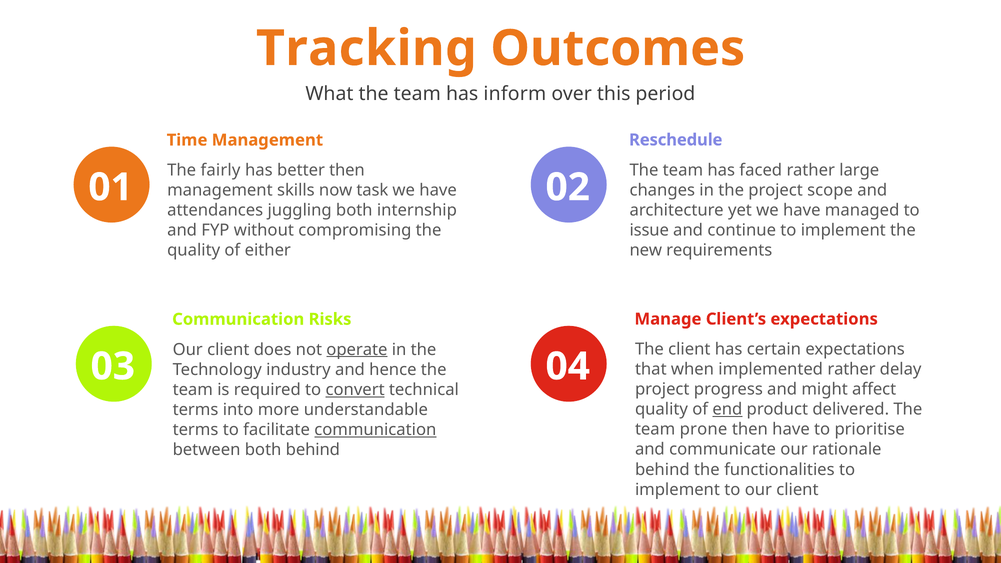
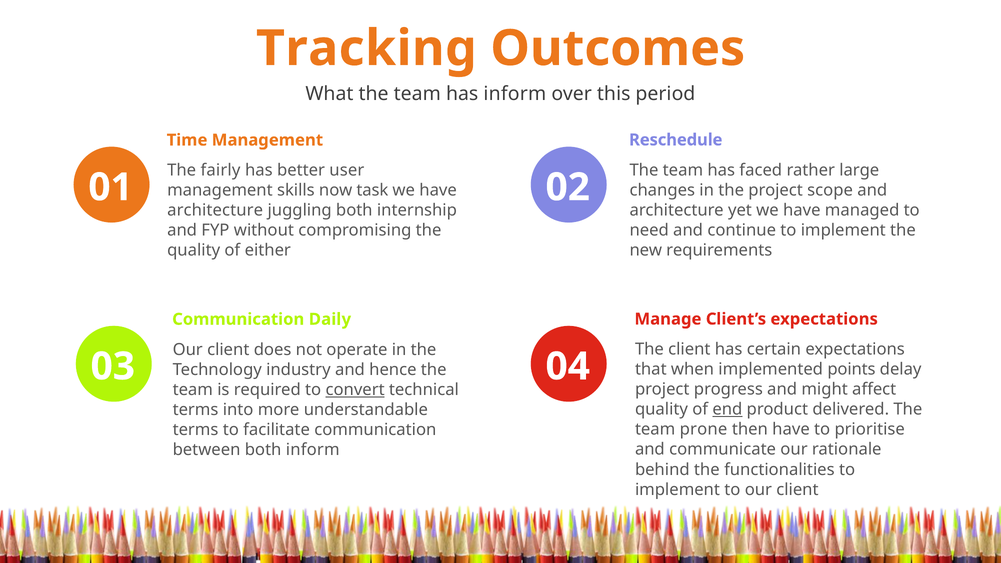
better then: then -> user
attendances at (215, 210): attendances -> architecture
issue: issue -> need
Risks: Risks -> Daily
operate underline: present -> none
implemented rather: rather -> points
communication at (375, 430) underline: present -> none
both behind: behind -> inform
